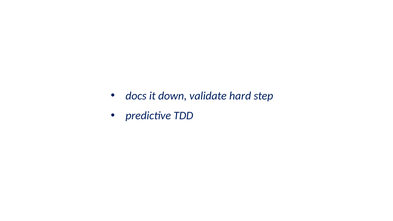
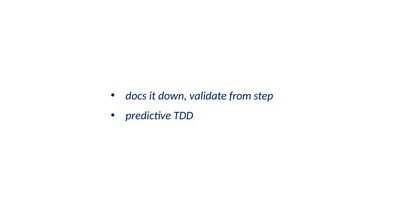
hard: hard -> from
